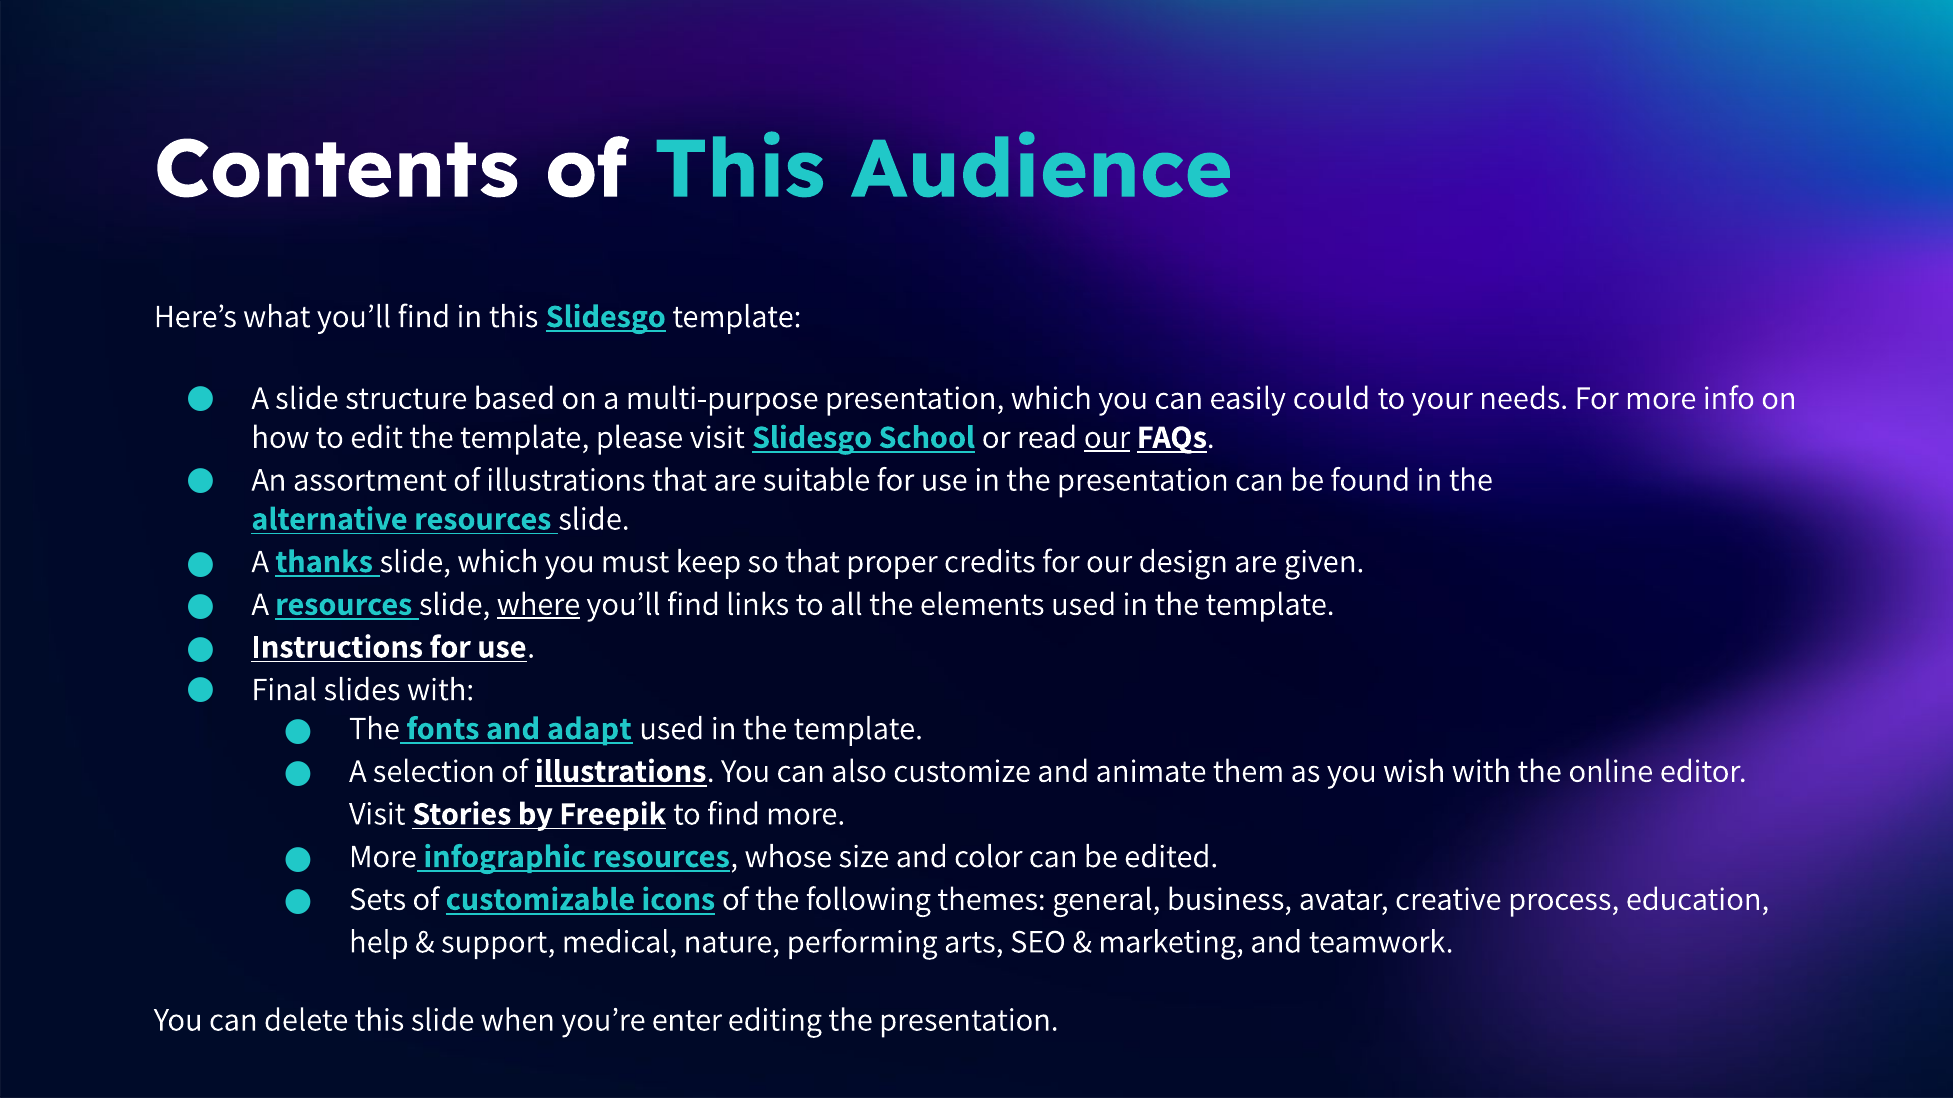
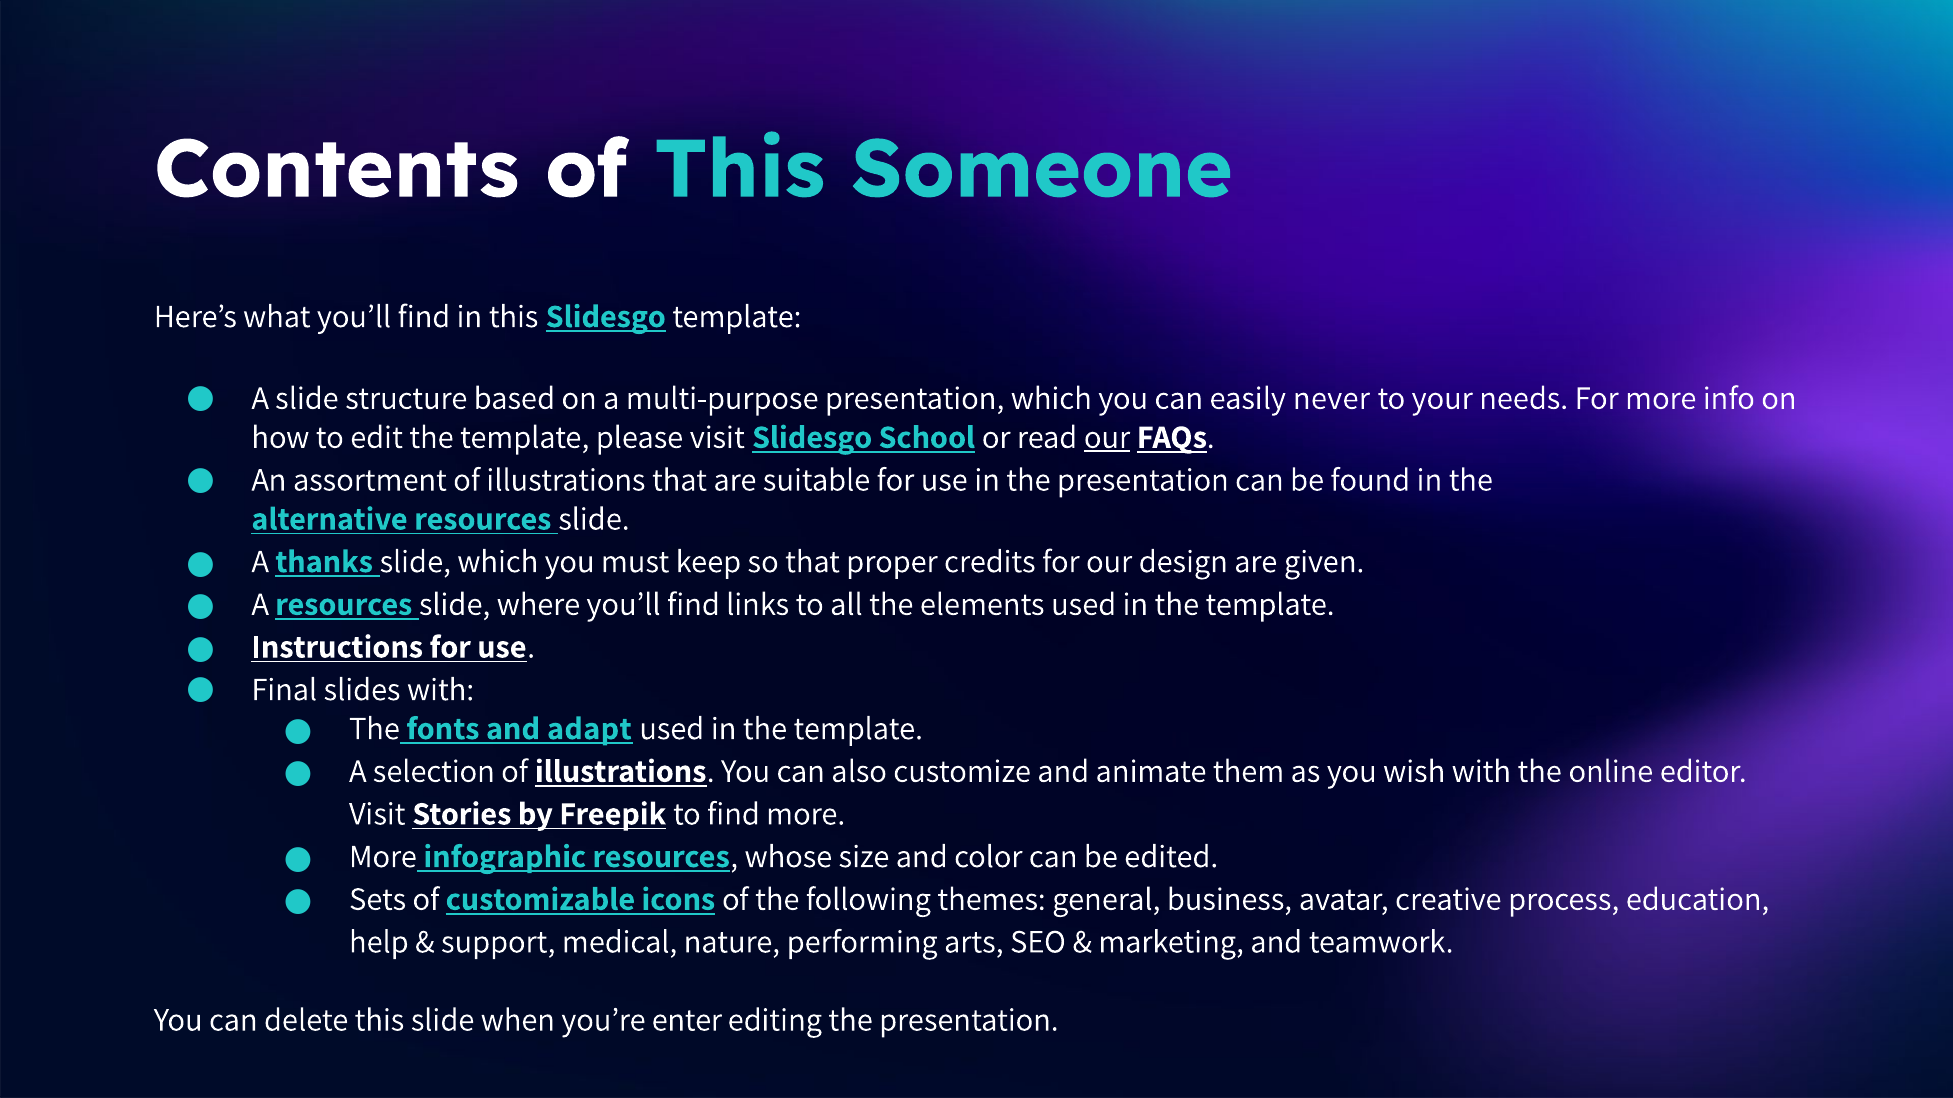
Audience: Audience -> Someone
could: could -> never
where underline: present -> none
